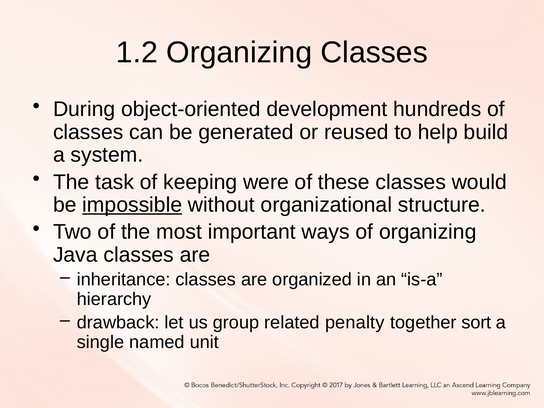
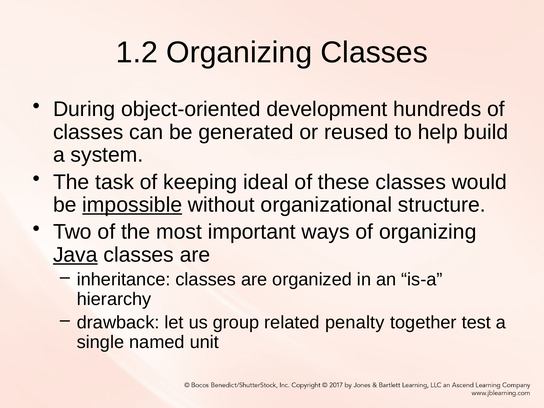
were: were -> ideal
Java underline: none -> present
sort: sort -> test
